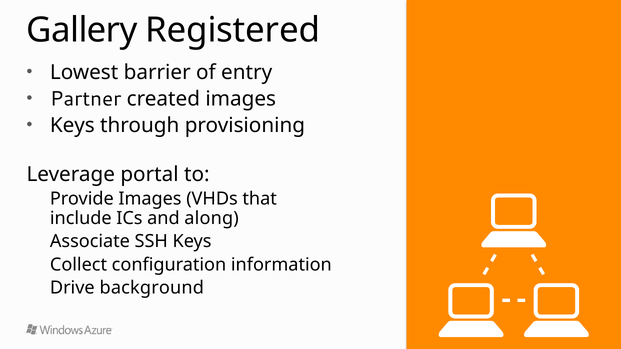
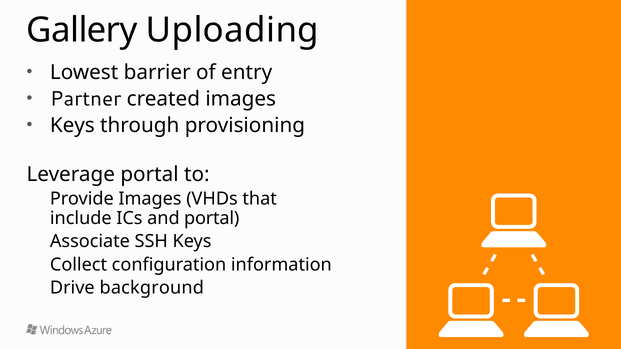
Registered: Registered -> Uploading
and along: along -> portal
